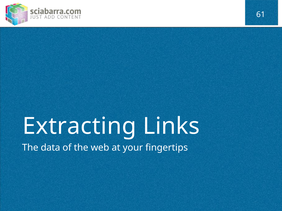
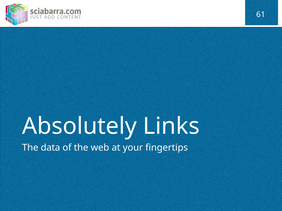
Extracting: Extracting -> Absolutely
